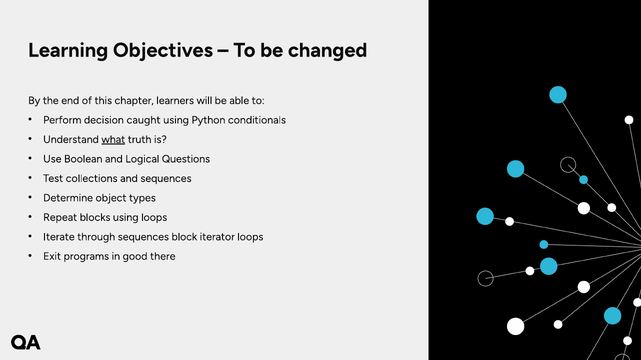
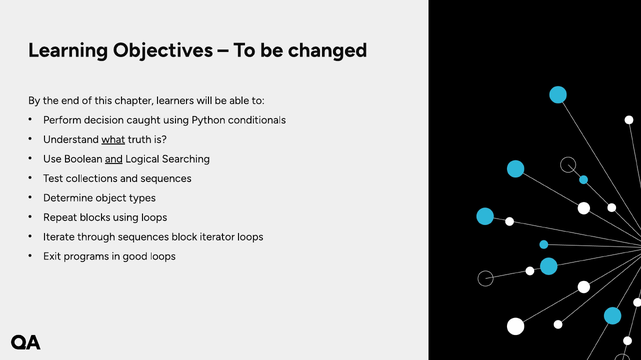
and at (114, 159) underline: none -> present
Questions: Questions -> Searching
good there: there -> loops
